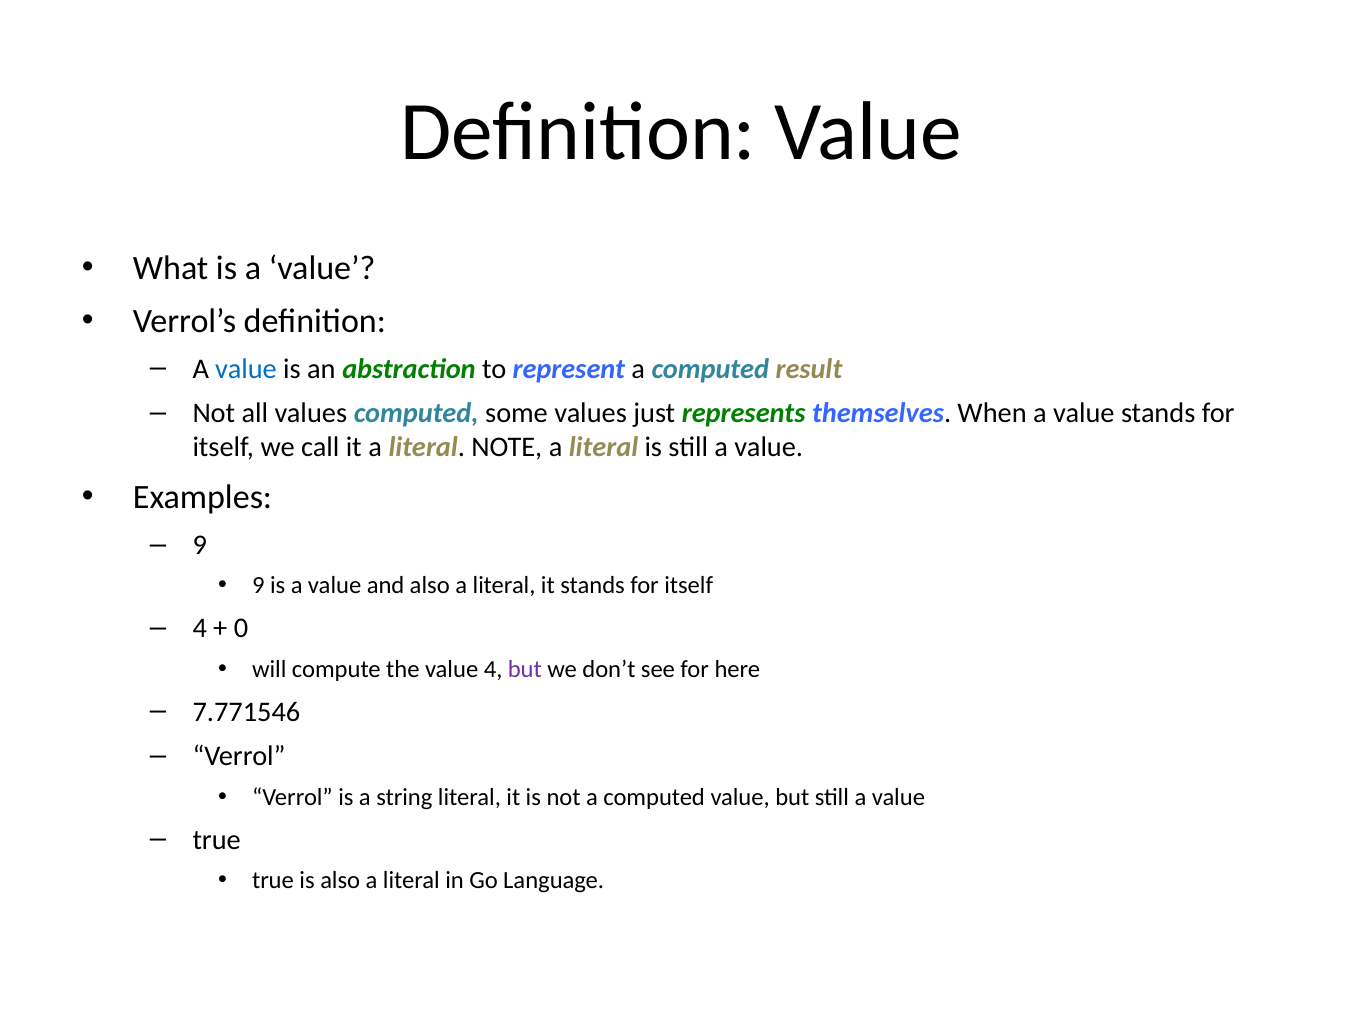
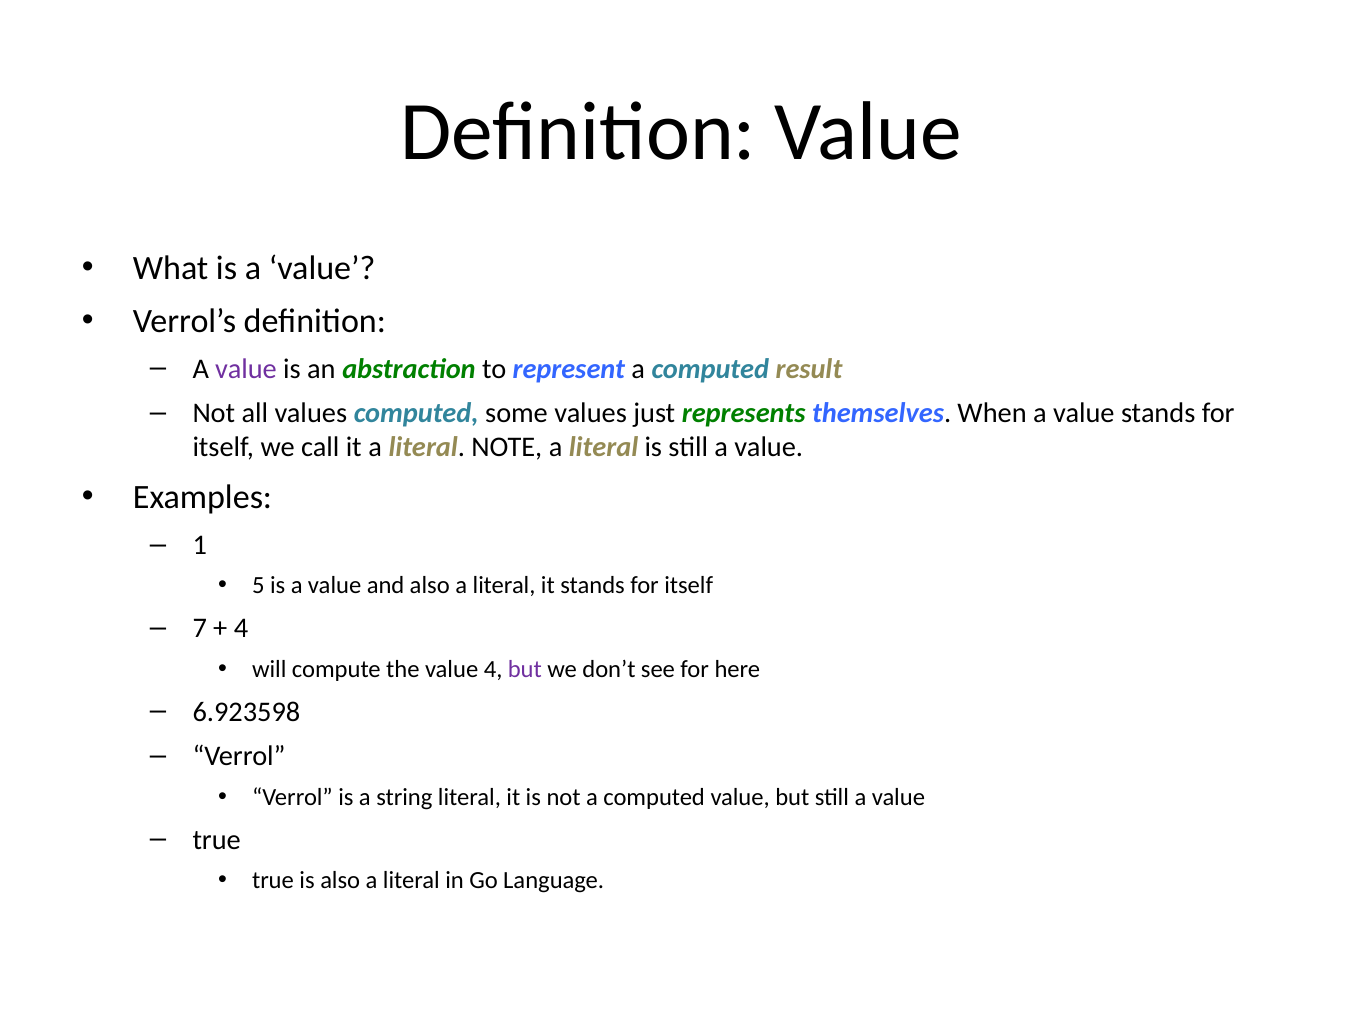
value at (246, 369) colour: blue -> purple
9 at (200, 545): 9 -> 1
9 at (258, 586): 9 -> 5
4 at (200, 629): 4 -> 7
0 at (241, 629): 0 -> 4
7.771546: 7.771546 -> 6.923598
